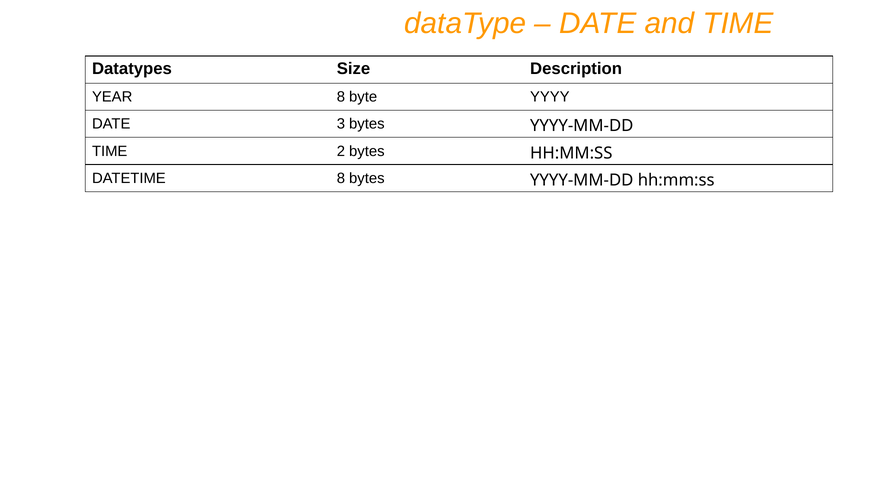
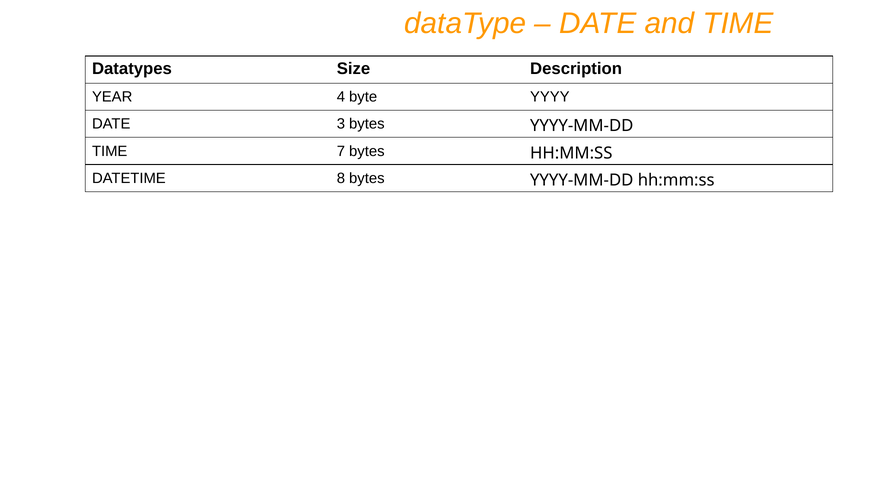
YEAR 8: 8 -> 4
2: 2 -> 7
